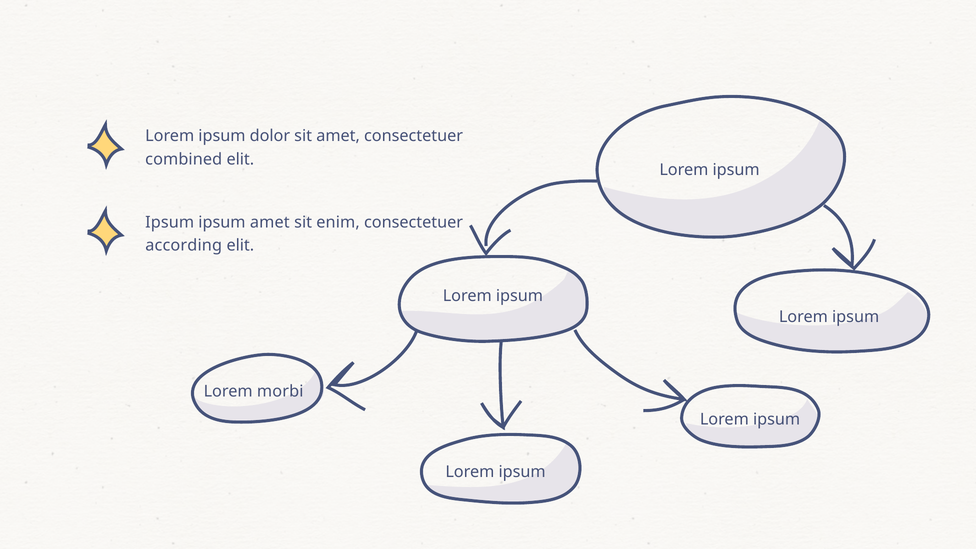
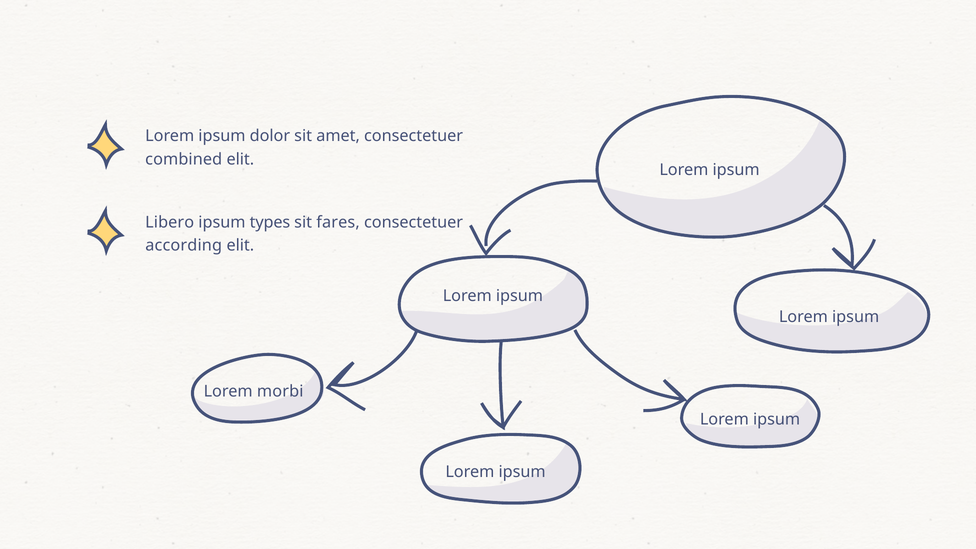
Ipsum at (170, 222): Ipsum -> Libero
ipsum amet: amet -> types
enim: enim -> fares
